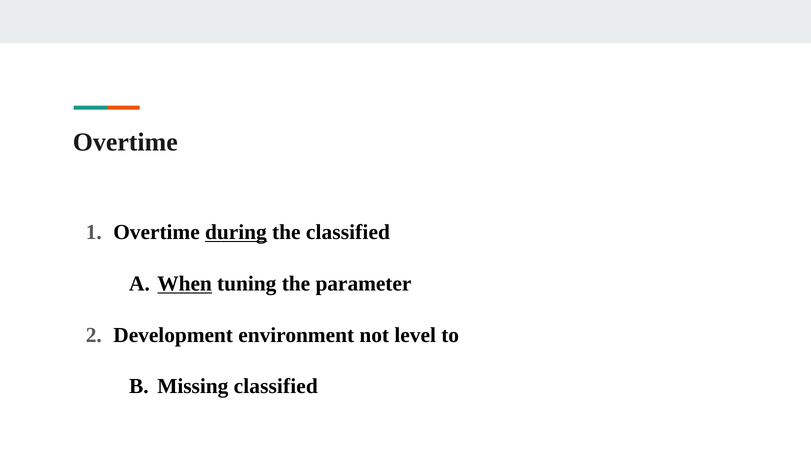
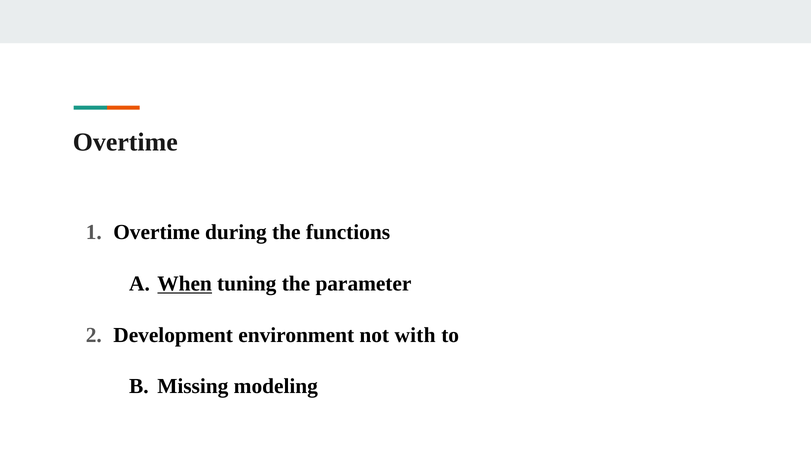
during underline: present -> none
the classified: classified -> functions
level: level -> with
Missing classified: classified -> modeling
